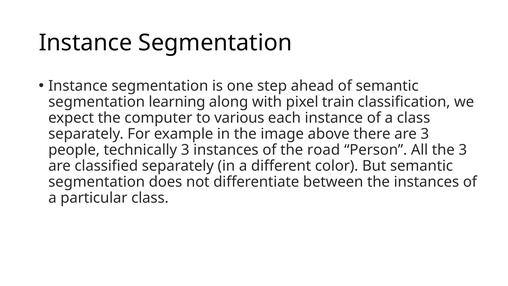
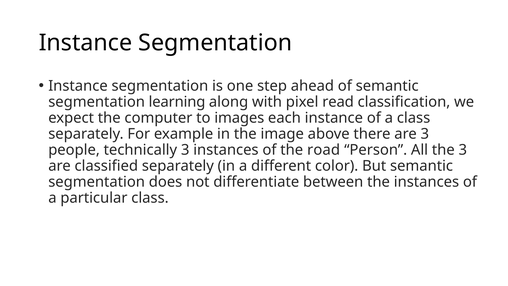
train: train -> read
various: various -> images
